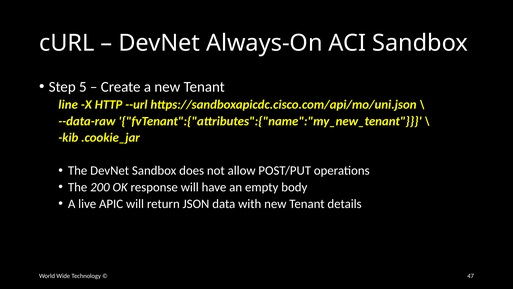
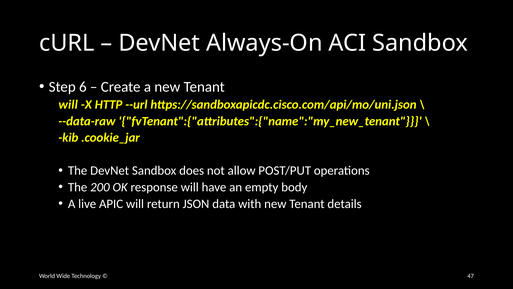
5: 5 -> 6
line at (68, 104): line -> will
